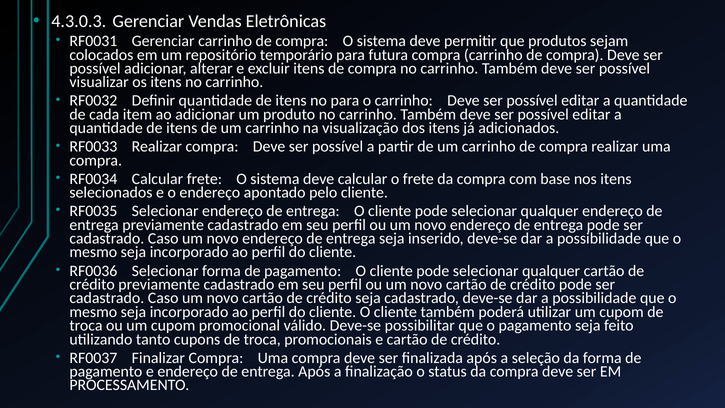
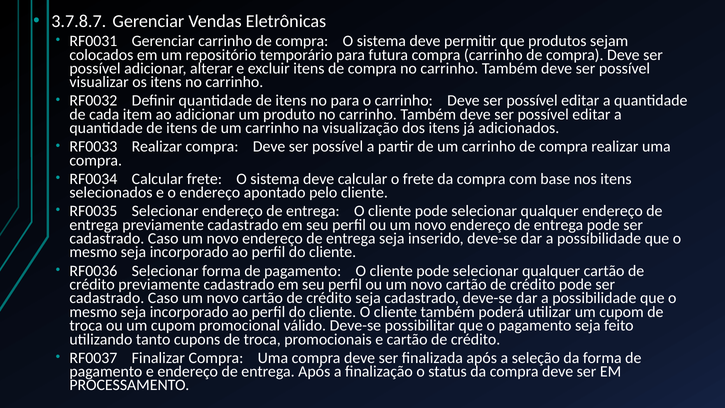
4.3.0.3: 4.3.0.3 -> 3.7.8.7
